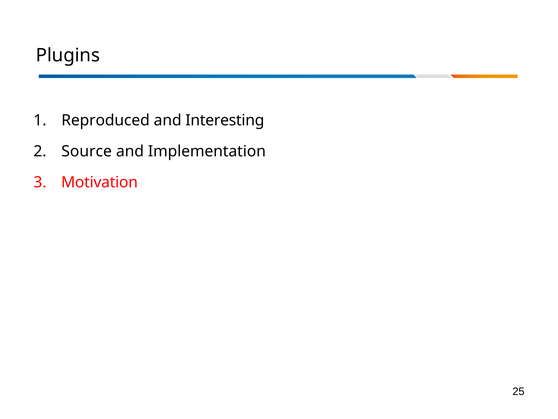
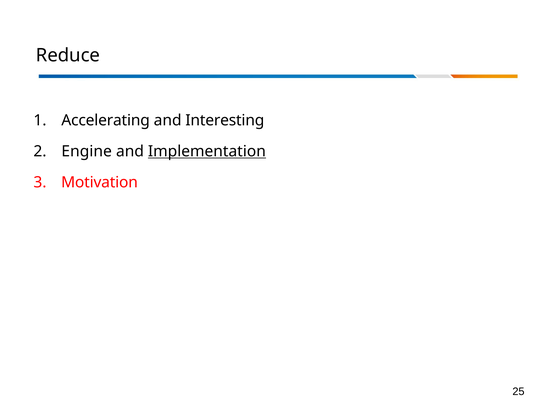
Plugins: Plugins -> Reduce
Reproduced: Reproduced -> Accelerating
Source: Source -> Engine
Implementation underline: none -> present
